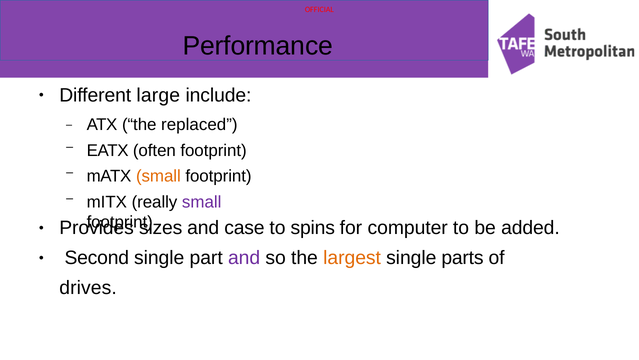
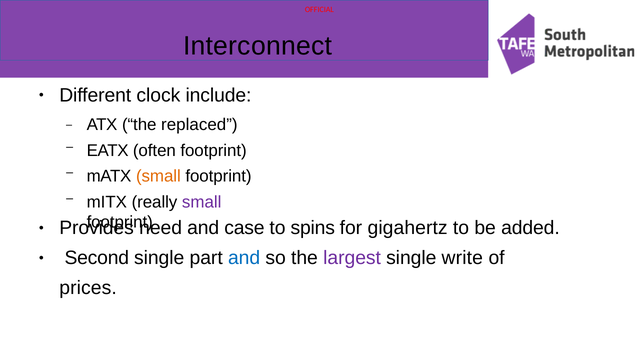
Performance: Performance -> Interconnect
large: large -> clock
sizes: sizes -> need
computer: computer -> gigahertz
and at (244, 258) colour: purple -> blue
largest colour: orange -> purple
parts: parts -> write
drives: drives -> prices
